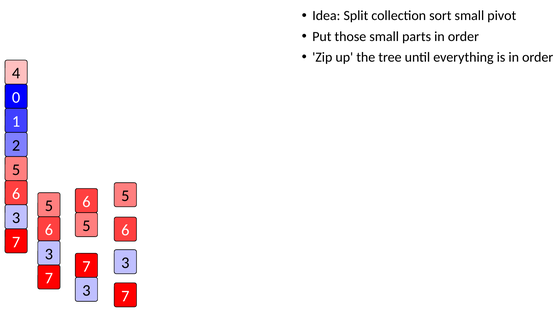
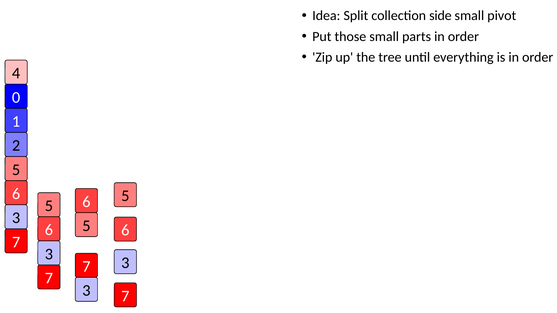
sort: sort -> side
